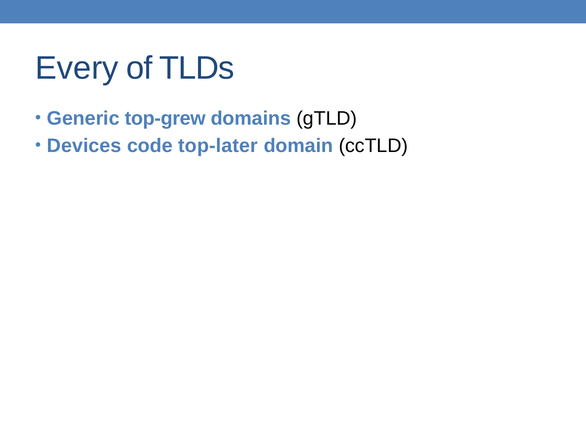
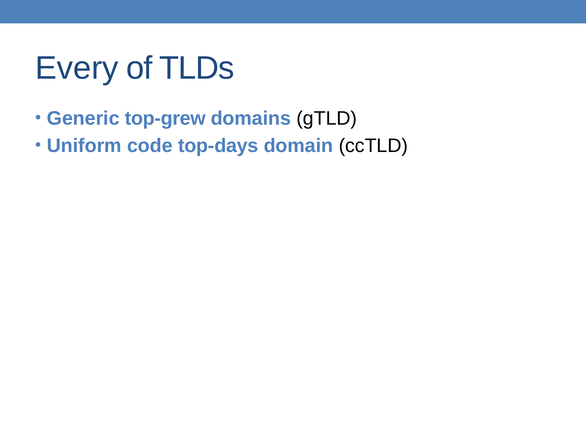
Devices: Devices -> Uniform
top-later: top-later -> top-days
